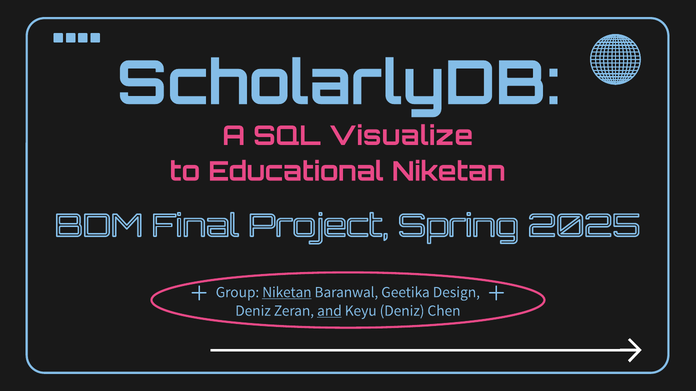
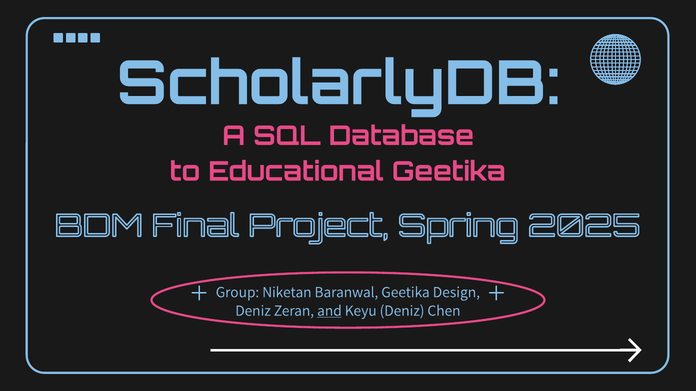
Visualize: Visualize -> Database
Educational Niketan: Niketan -> Geetika
Niketan at (287, 292) underline: present -> none
